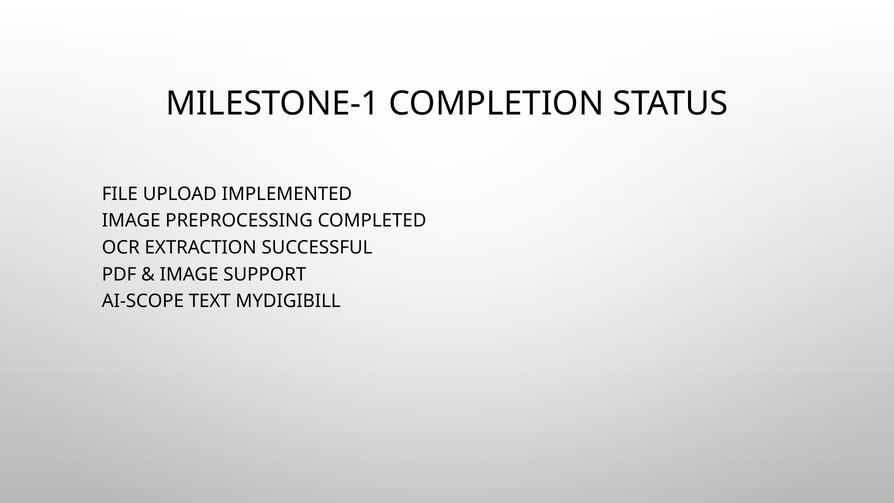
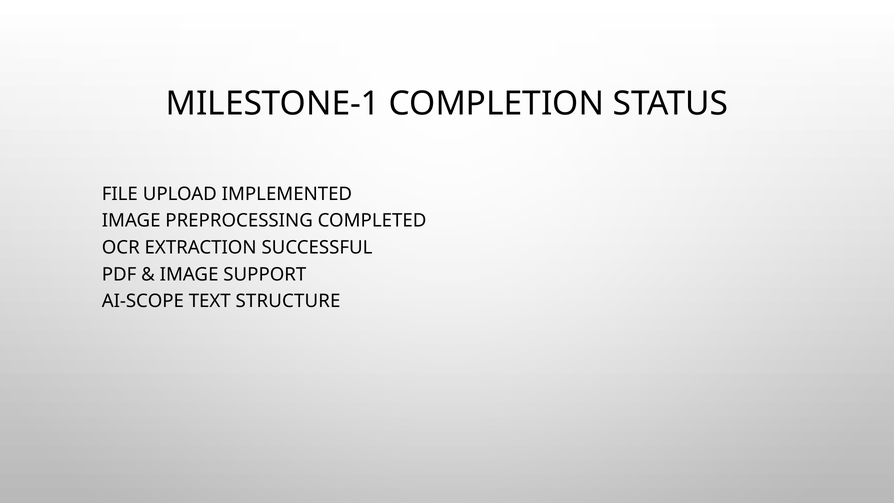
MYDIGIBILL: MYDIGIBILL -> STRUCTURE
